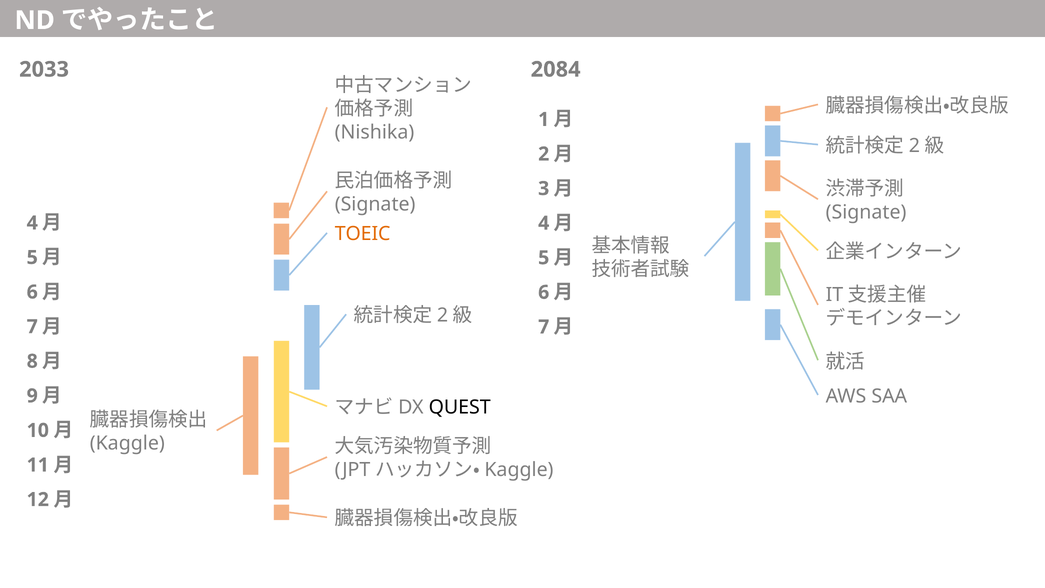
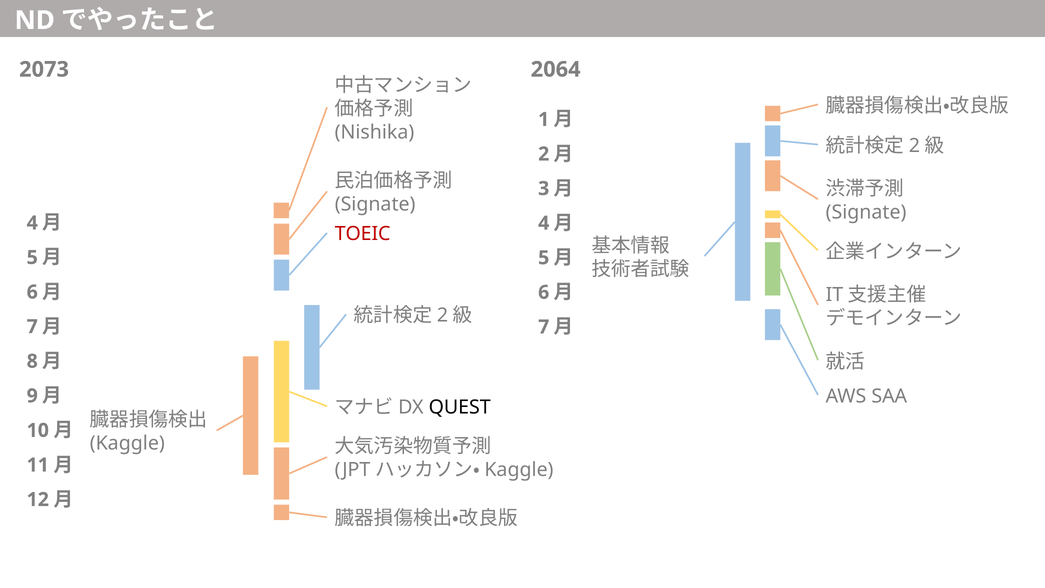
2033: 2033 -> 2073
2084: 2084 -> 2064
TOEIC colour: orange -> red
